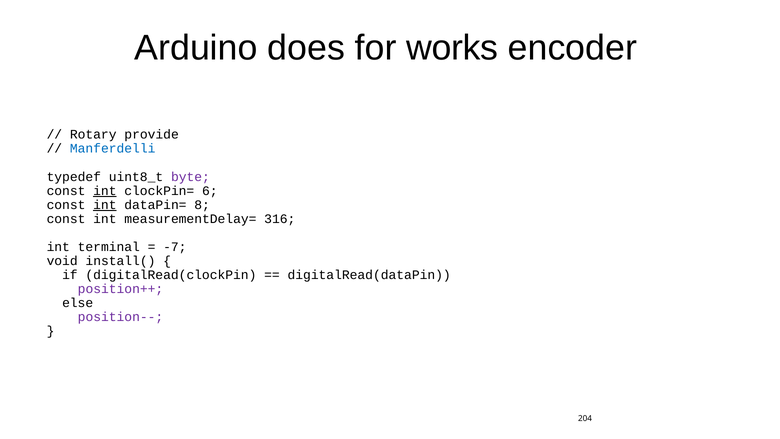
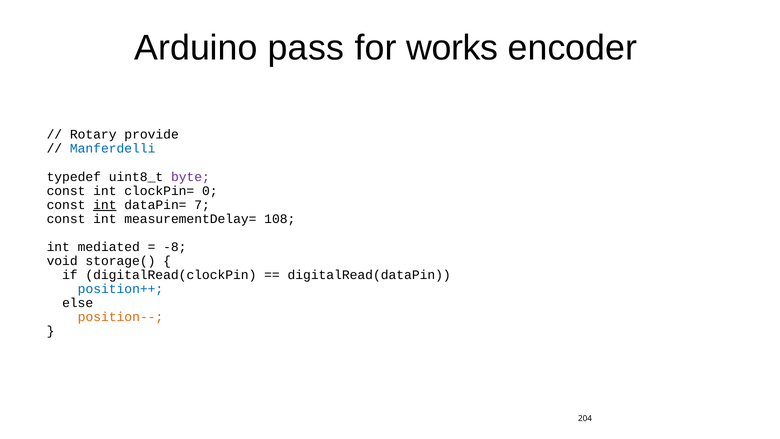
does: does -> pass
int at (105, 191) underline: present -> none
6: 6 -> 0
8: 8 -> 7
316: 316 -> 108
terminal: terminal -> mediated
-7: -7 -> -8
install(: install( -> storage(
position++ colour: purple -> blue
position-- colour: purple -> orange
